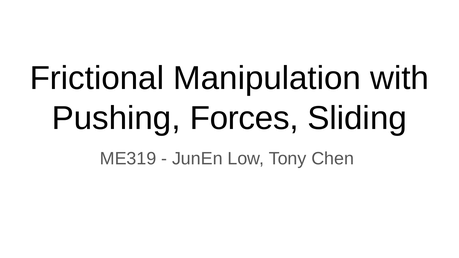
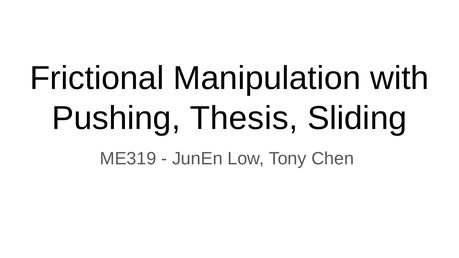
Forces: Forces -> Thesis
